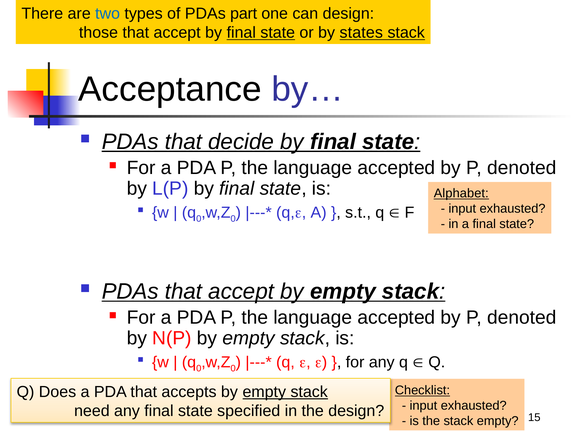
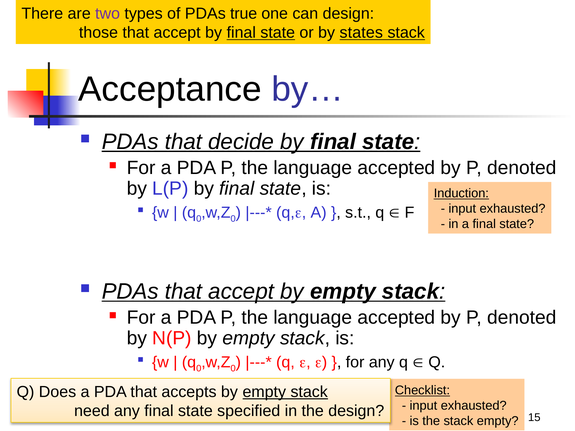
two colour: blue -> purple
part: part -> true
Alphabet: Alphabet -> Induction
